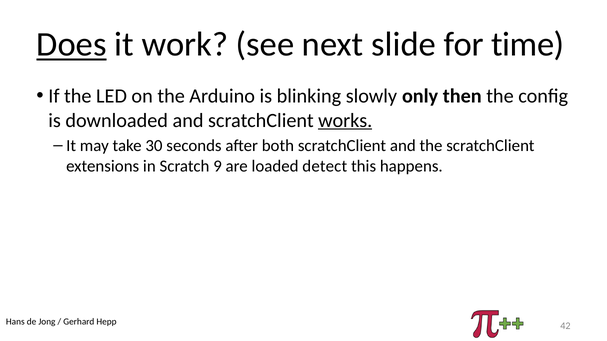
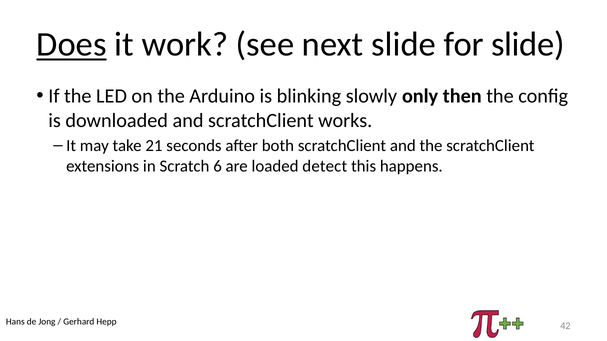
for time: time -> slide
works underline: present -> none
30: 30 -> 21
9: 9 -> 6
